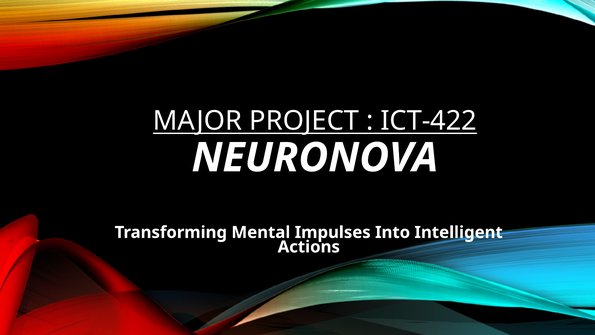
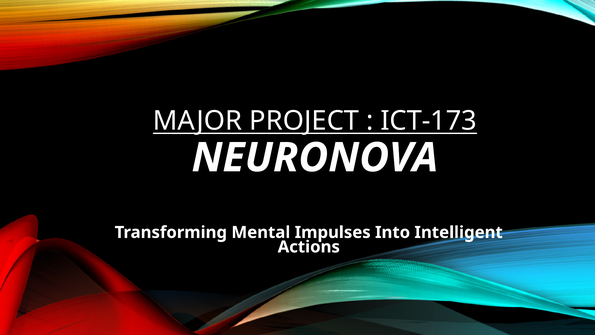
ICT-422: ICT-422 -> ICT-173
